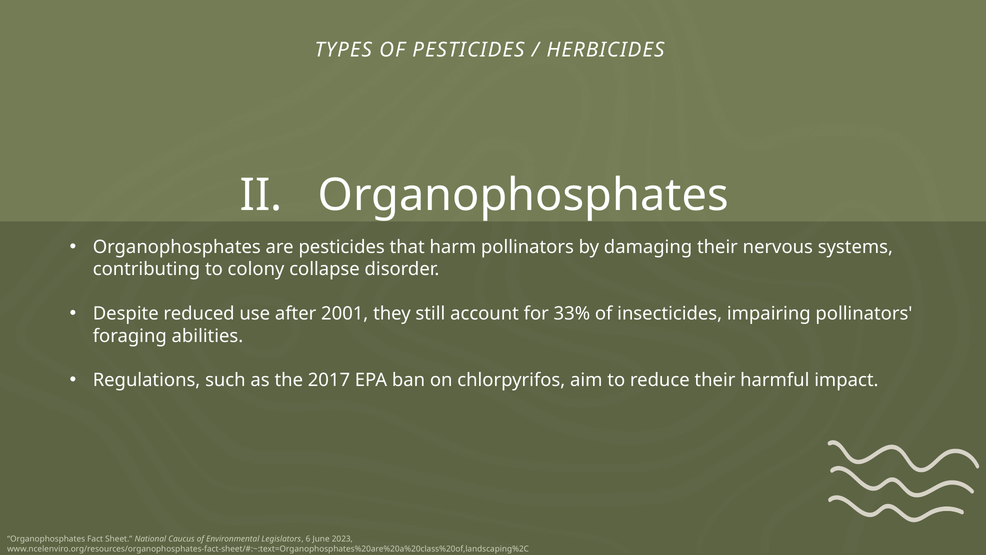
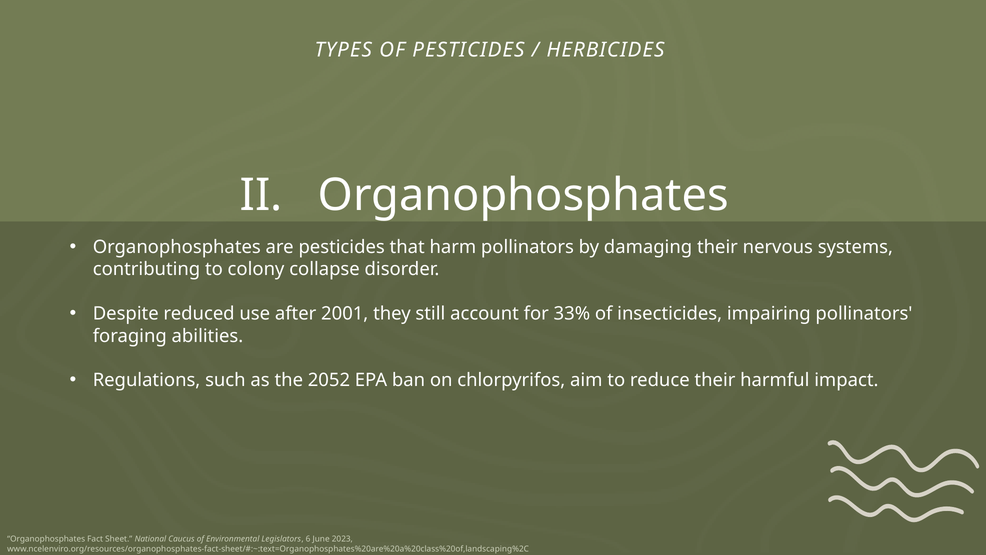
2017: 2017 -> 2052
